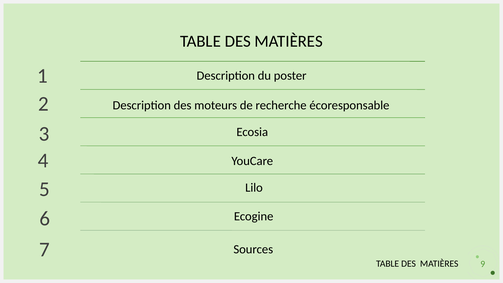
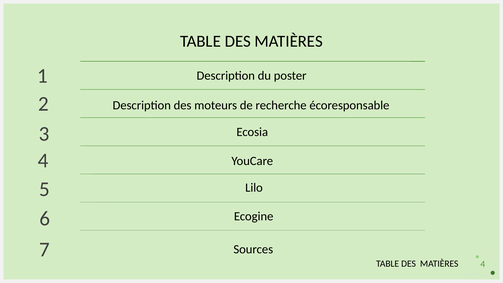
9 at (483, 264): 9 -> 4
